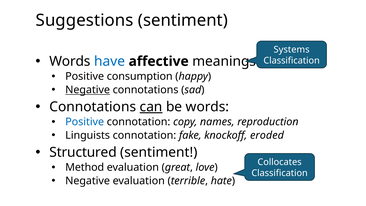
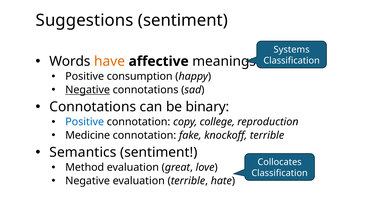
have colour: blue -> orange
can underline: present -> none
be words: words -> binary
names: names -> college
Linguists: Linguists -> Medicine
knockoff eroded: eroded -> terrible
Structured: Structured -> Semantics
